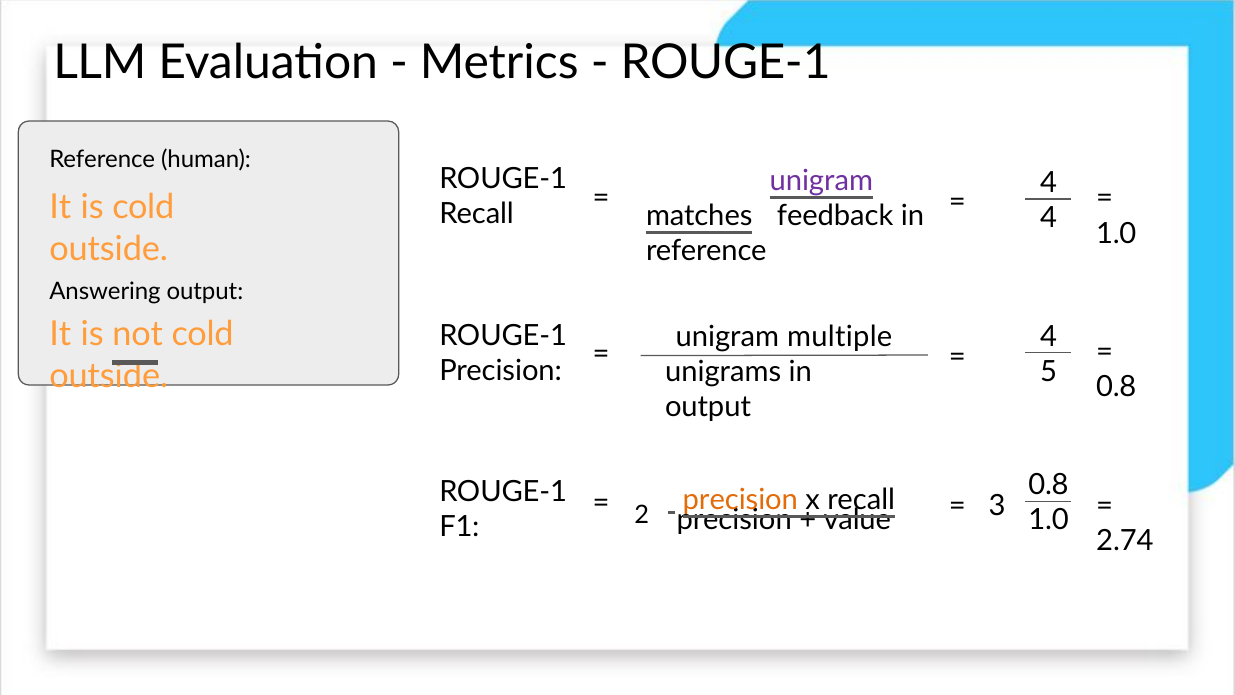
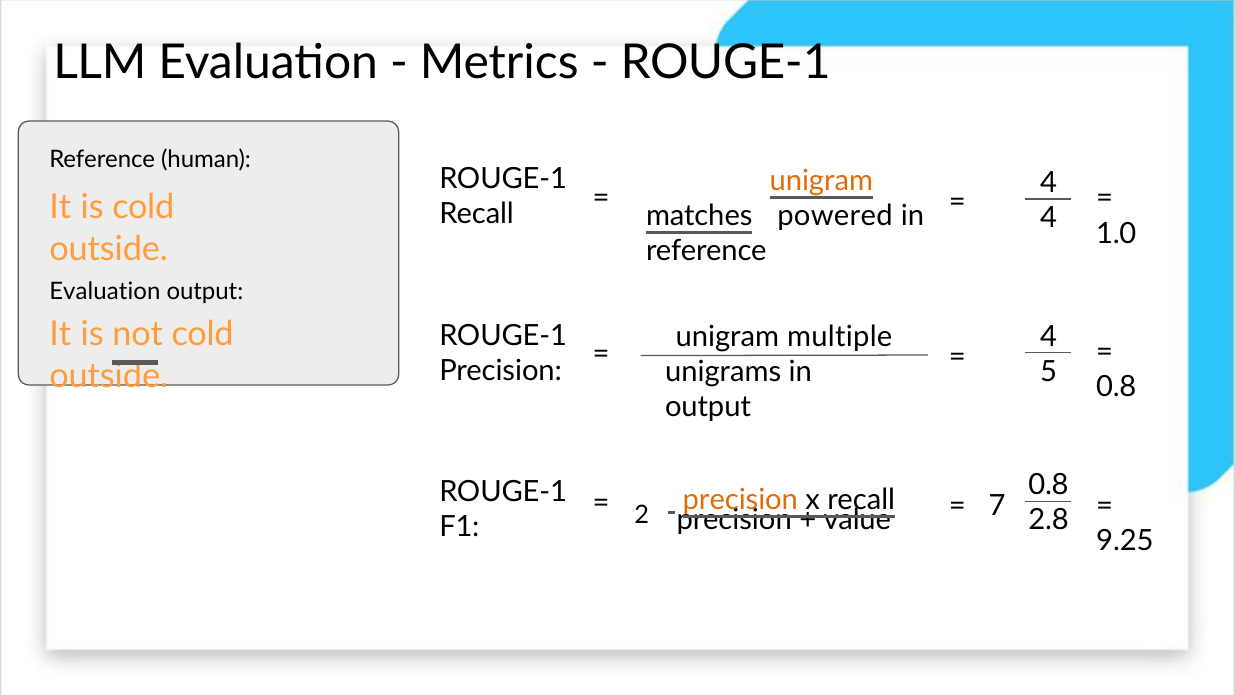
unigram at (821, 181) colour: purple -> orange
feedback: feedback -> powered
Answering at (105, 291): Answering -> Evaluation
3: 3 -> 7
1.0 at (1049, 520): 1.0 -> 2.8
2.74: 2.74 -> 9.25
